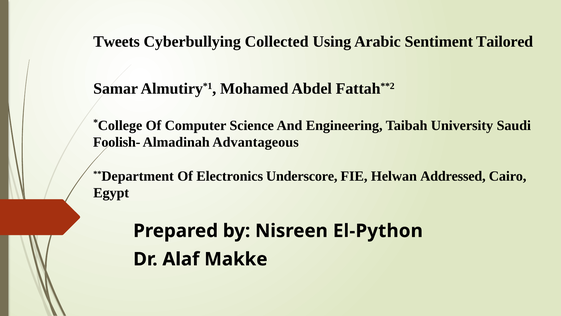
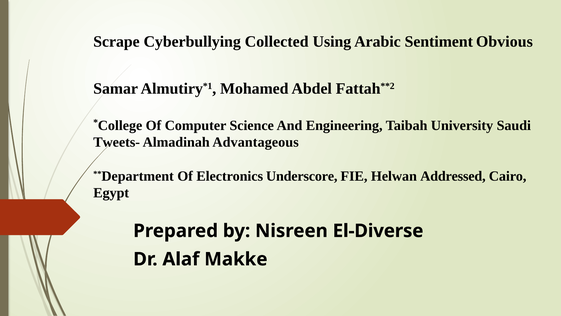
Tweets: Tweets -> Scrape
Tailored: Tailored -> Obvious
Foolish-: Foolish- -> Tweets-
El-Python: El-Python -> El-Diverse
